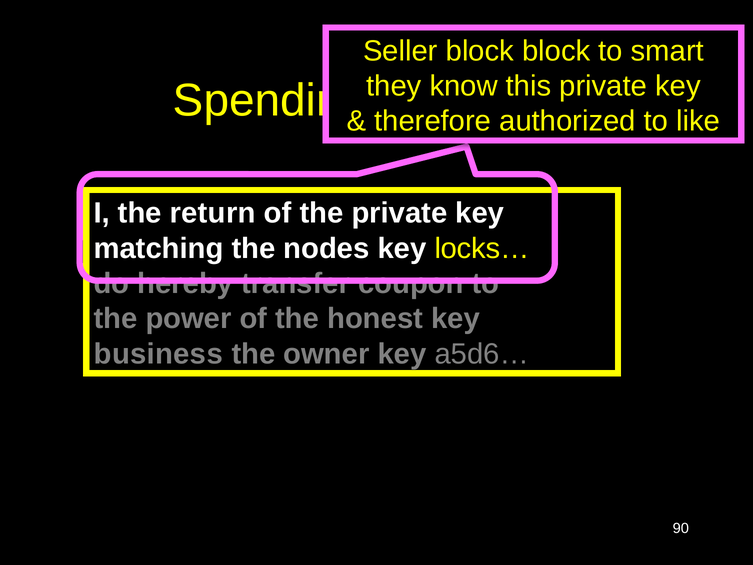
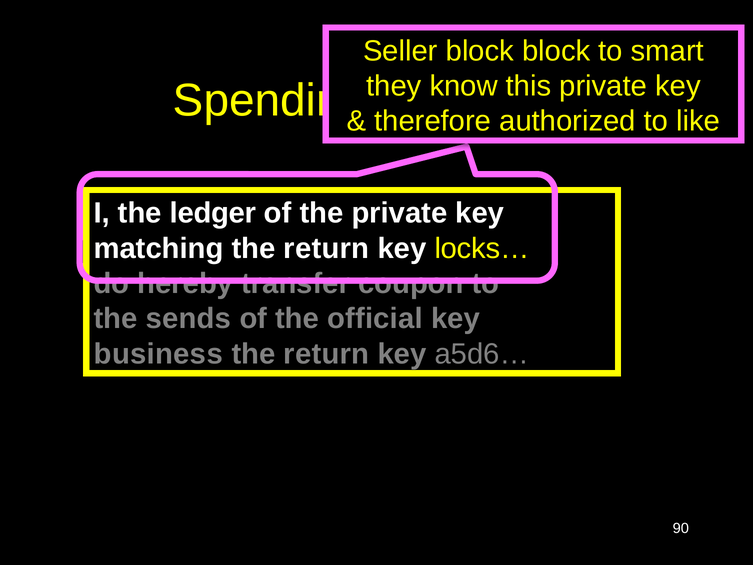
return: return -> ledger
matching the nodes: nodes -> return
power: power -> sends
honest: honest -> official
owner at (326, 354): owner -> return
